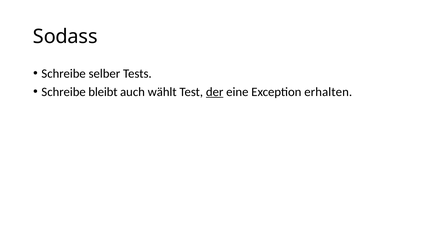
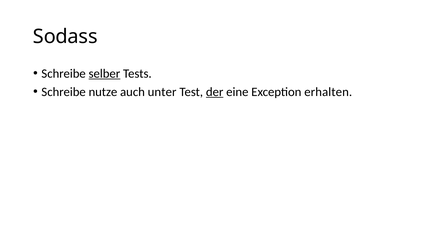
selber underline: none -> present
bleibt: bleibt -> nutze
wählt: wählt -> unter
